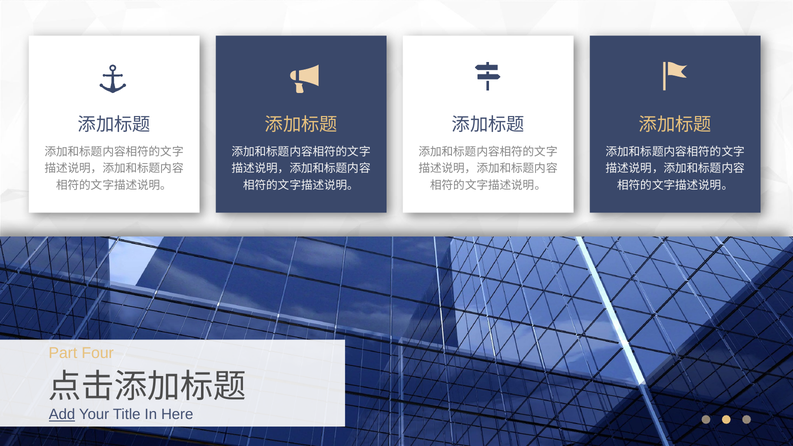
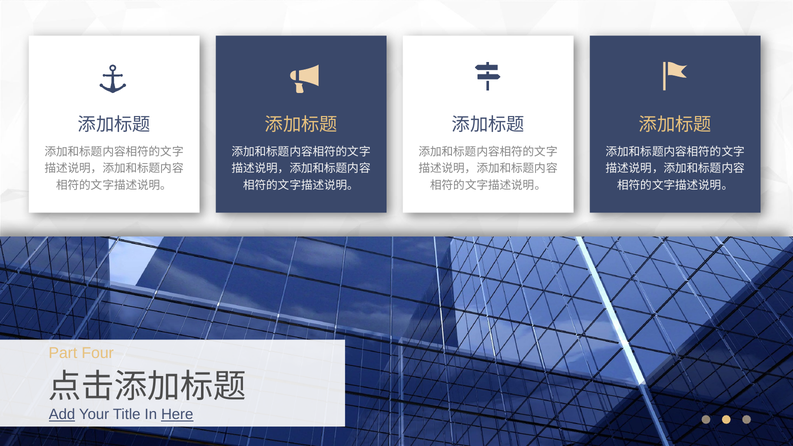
Here underline: none -> present
